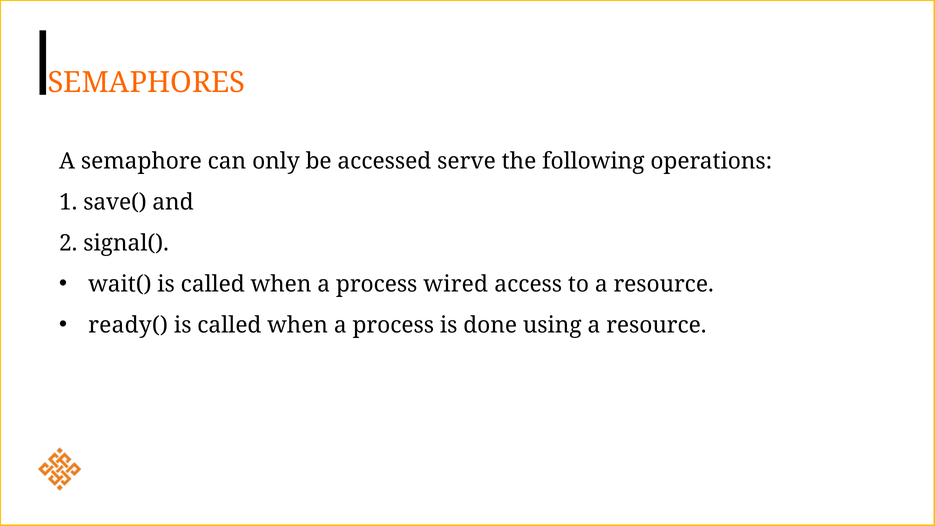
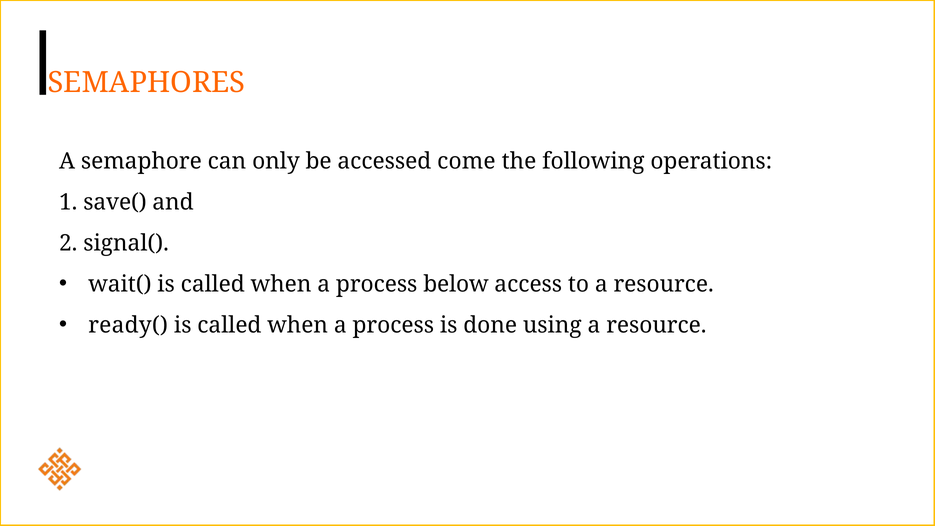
serve: serve -> come
wired: wired -> below
